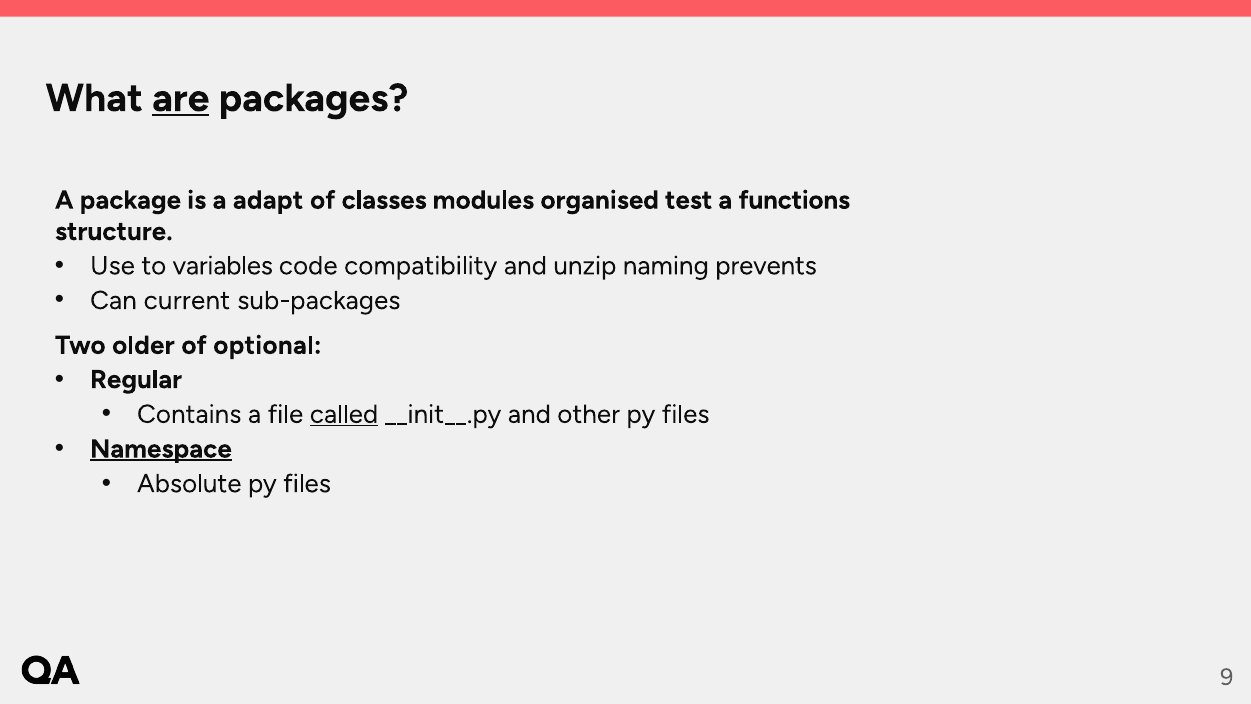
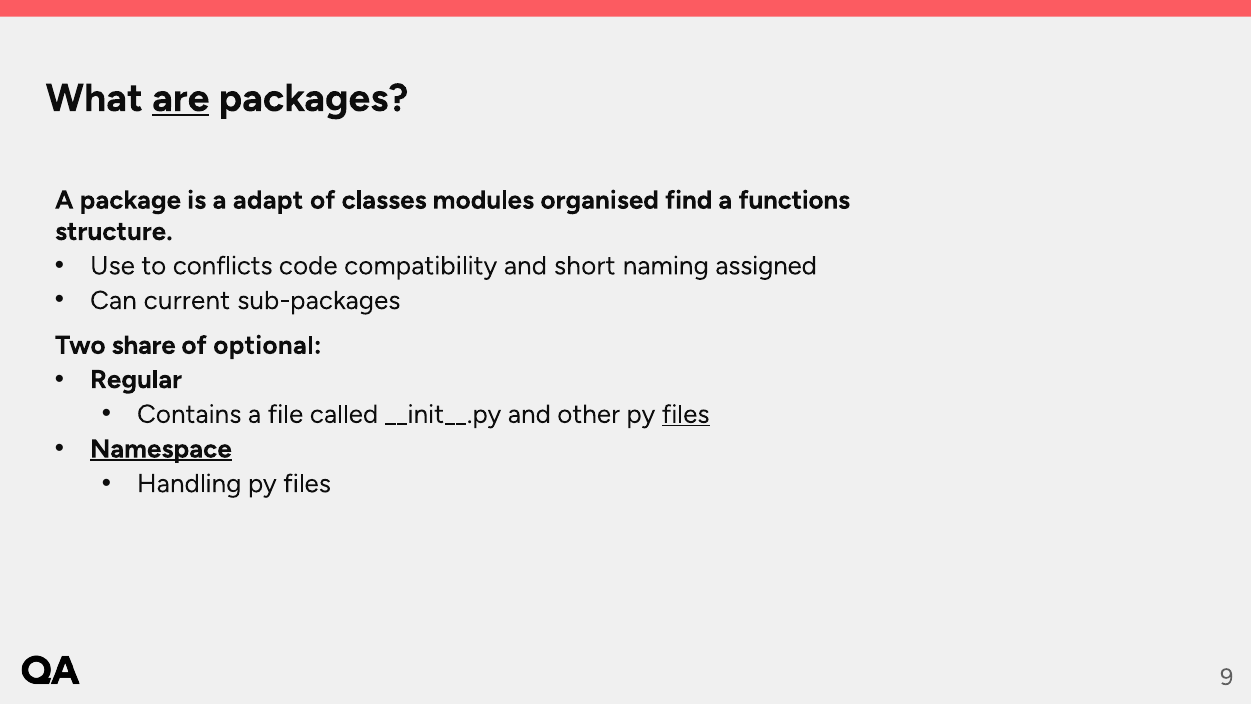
test: test -> find
variables: variables -> conflicts
unzip: unzip -> short
prevents: prevents -> assigned
older: older -> share
called underline: present -> none
files at (686, 414) underline: none -> present
Absolute: Absolute -> Handling
